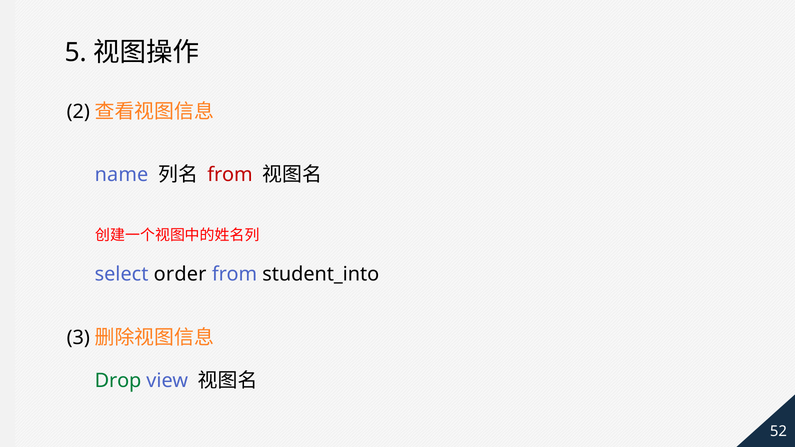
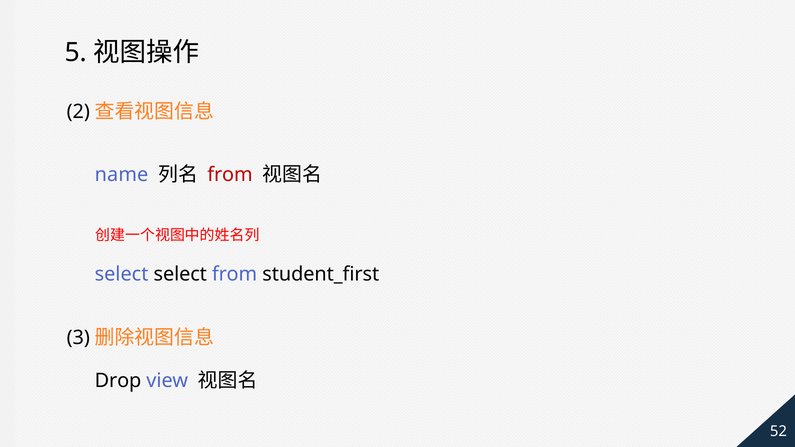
select order: order -> select
student_into: student_into -> student_first
Drop colour: green -> black
